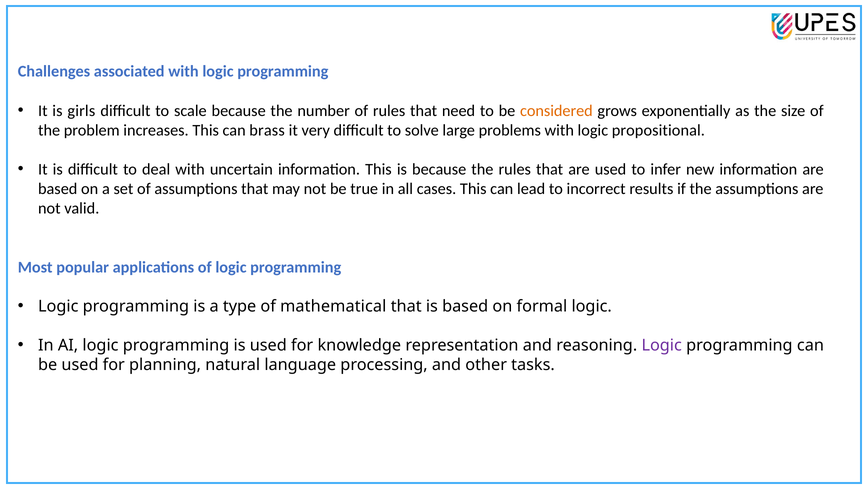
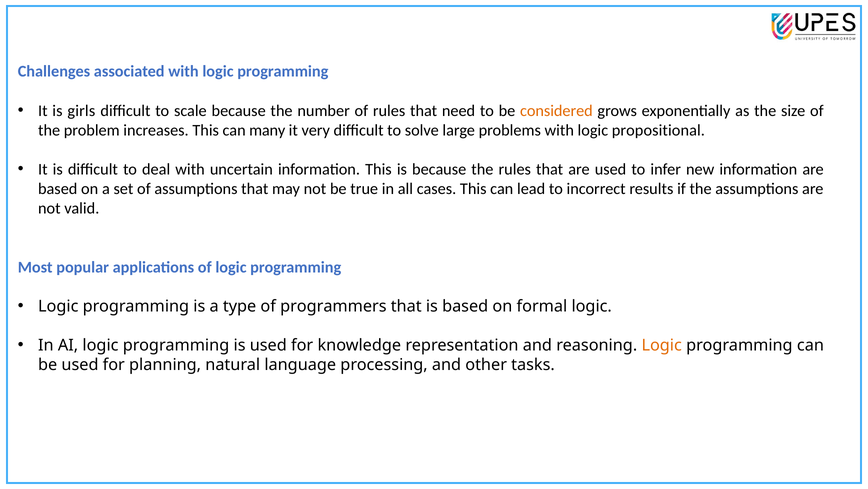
brass: brass -> many
mathematical: mathematical -> programmers
Logic at (662, 345) colour: purple -> orange
